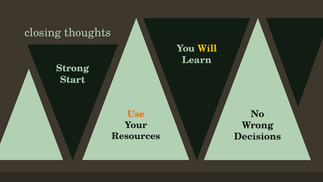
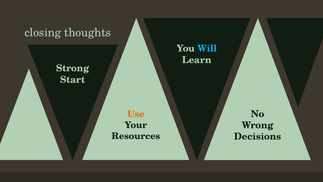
Will colour: yellow -> light blue
